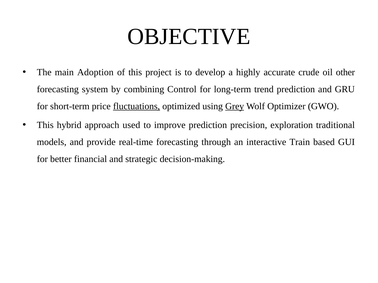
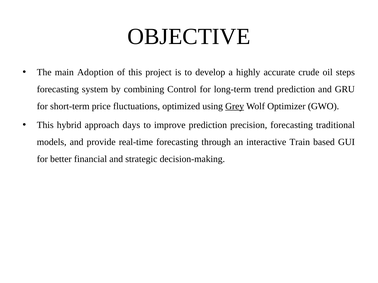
other: other -> steps
fluctuations underline: present -> none
used: used -> days
precision exploration: exploration -> forecasting
